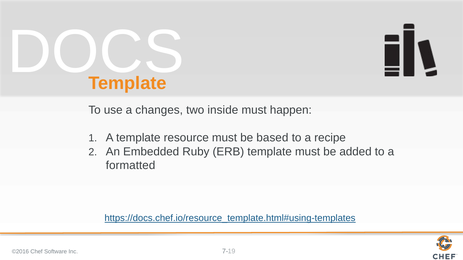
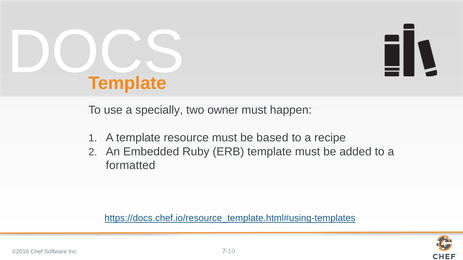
changes: changes -> specially
inside: inside -> owner
